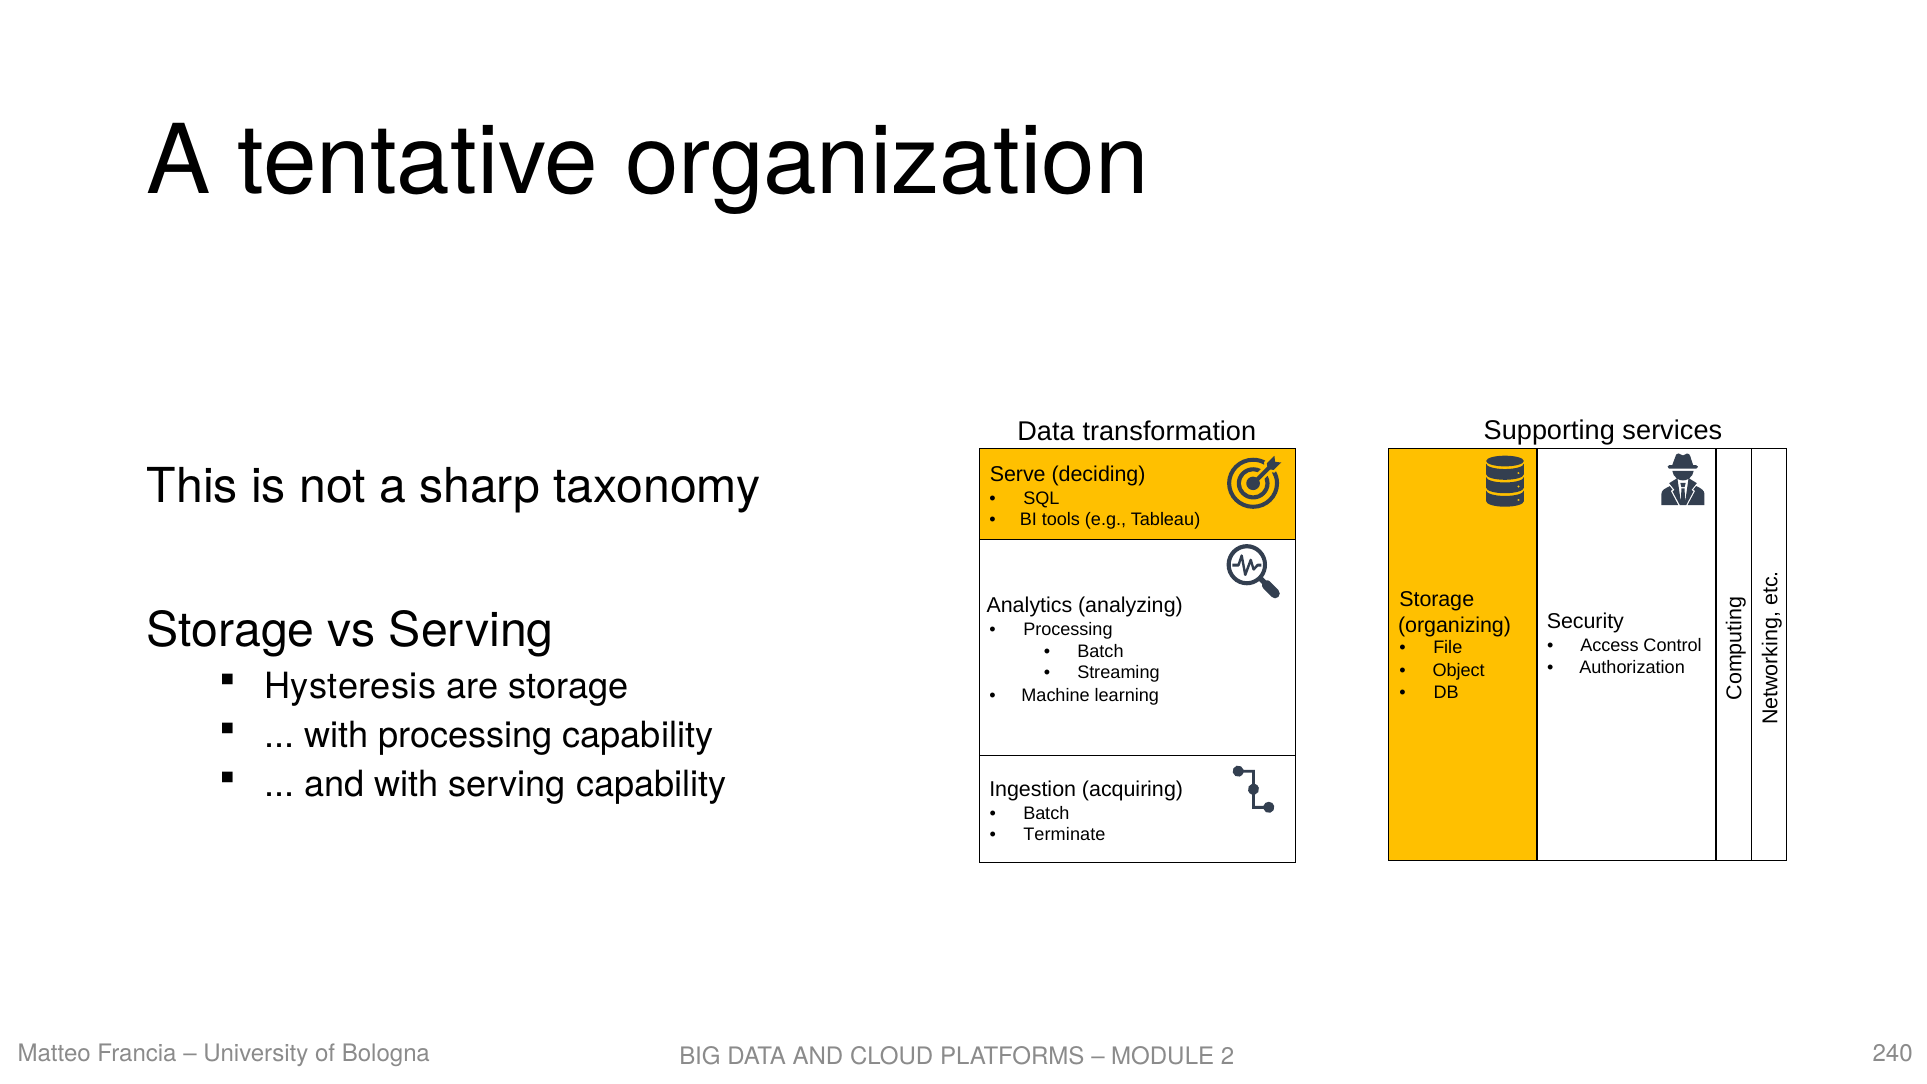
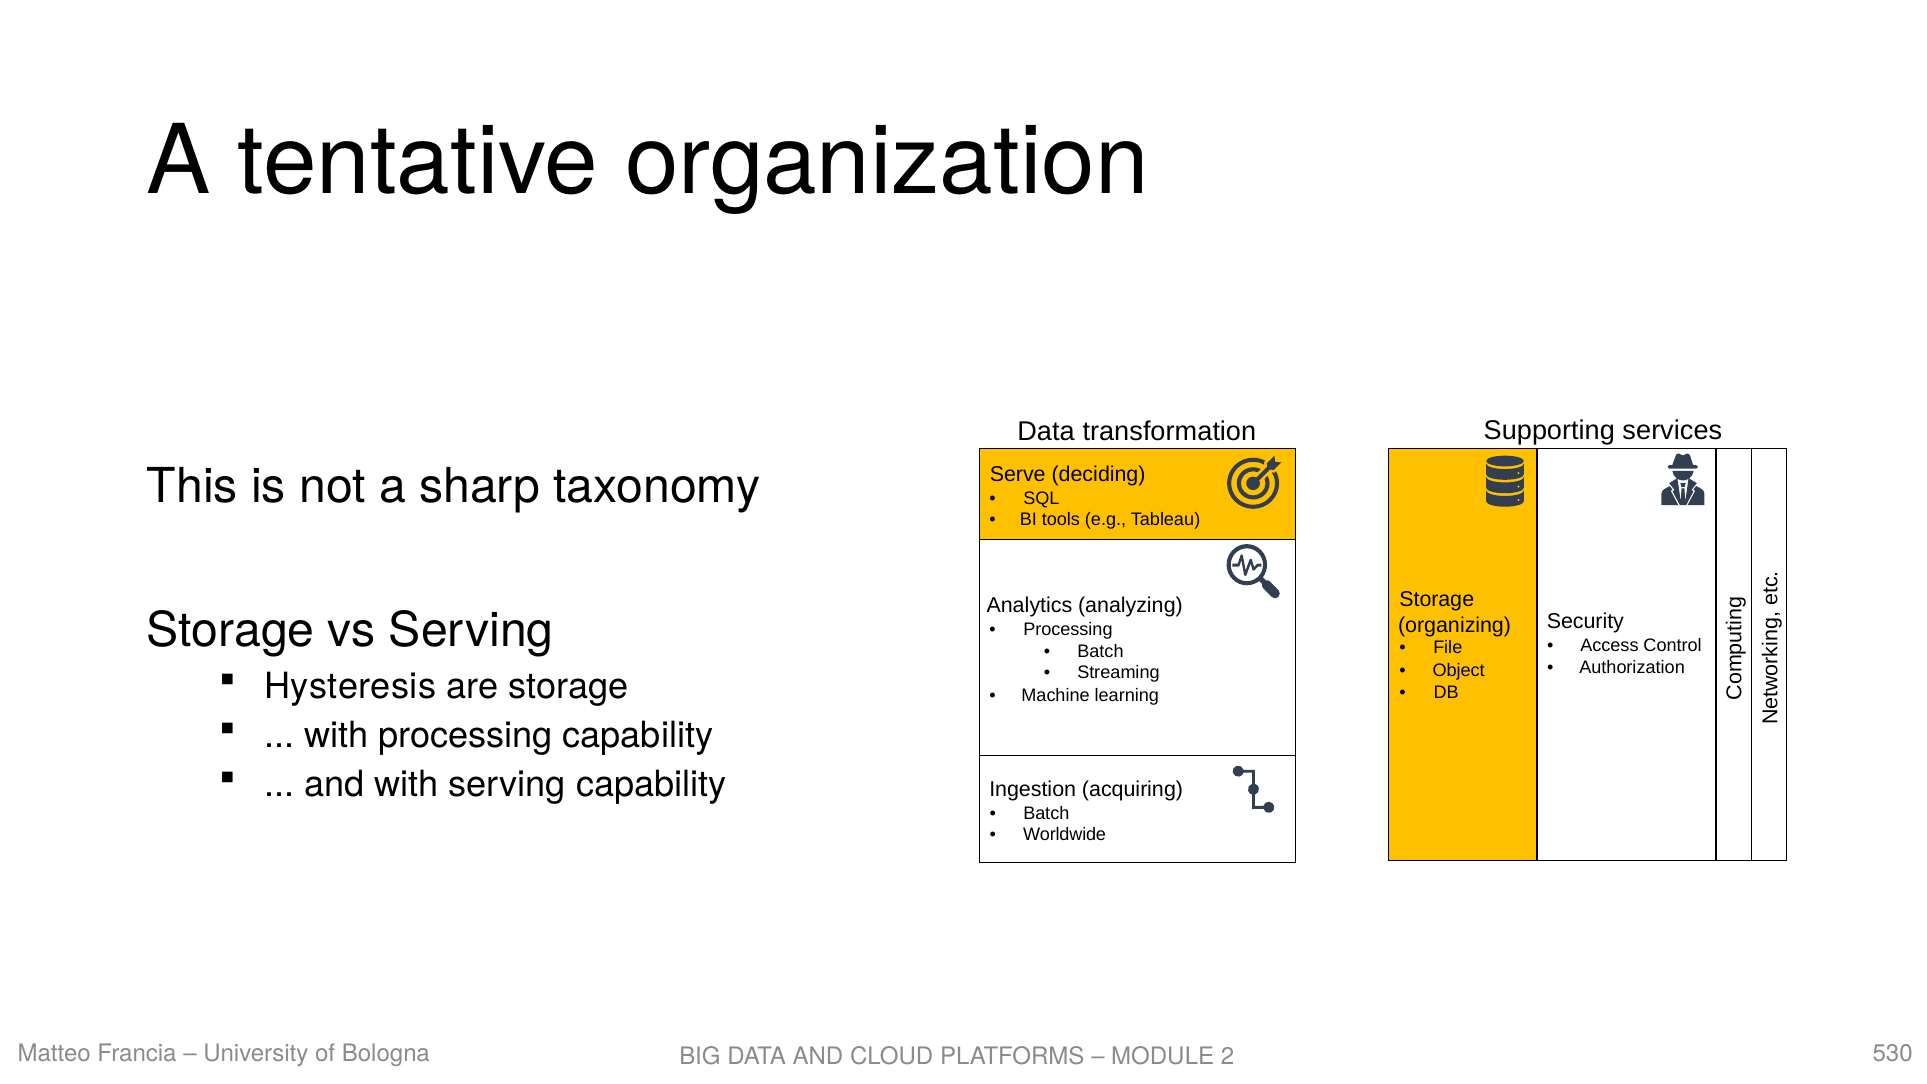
Terminate: Terminate -> Worldwide
240: 240 -> 530
